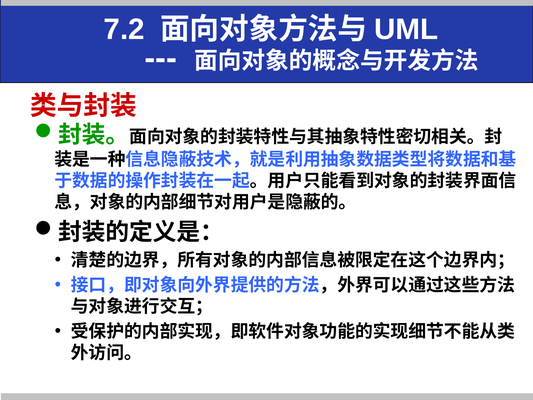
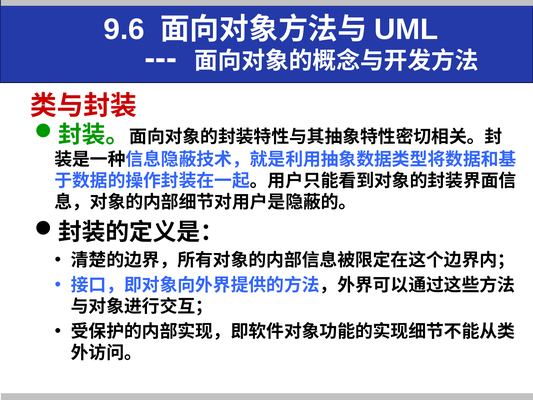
7.2: 7.2 -> 9.6
